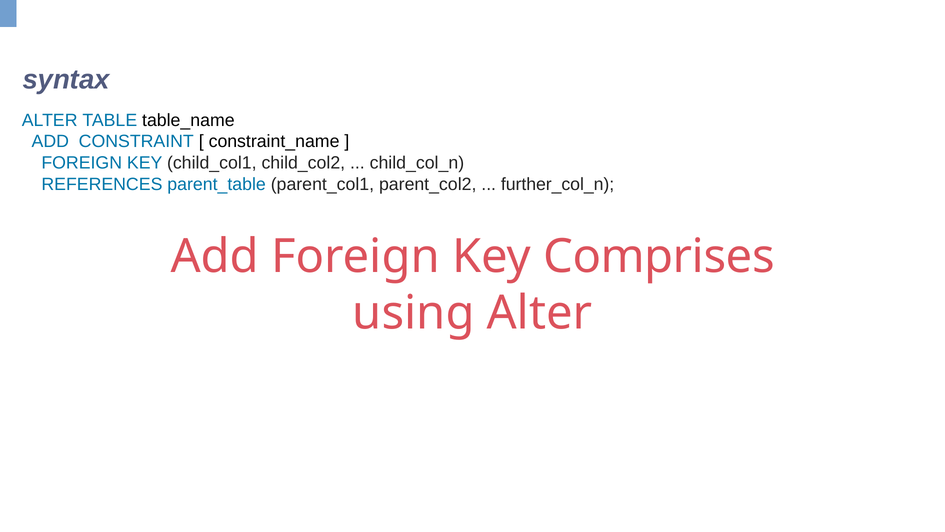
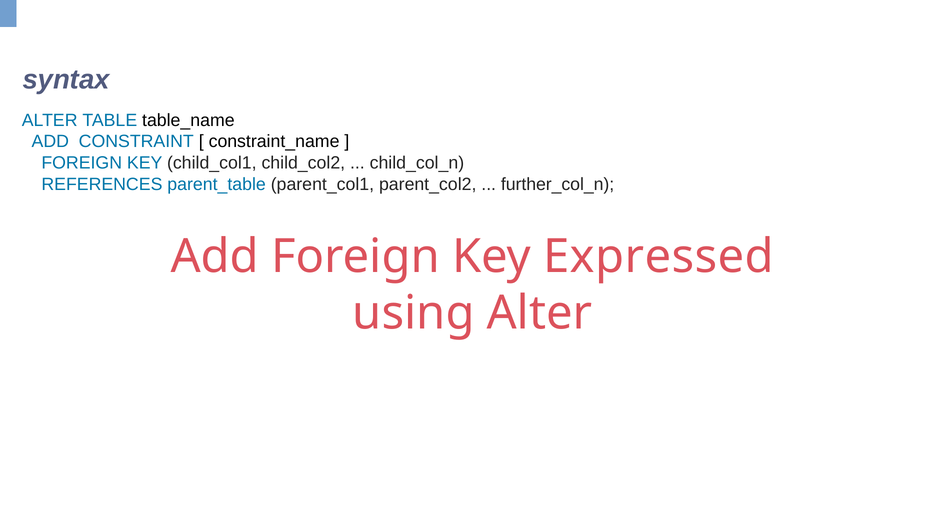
Comprises: Comprises -> Expressed
